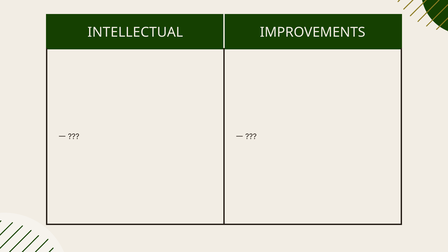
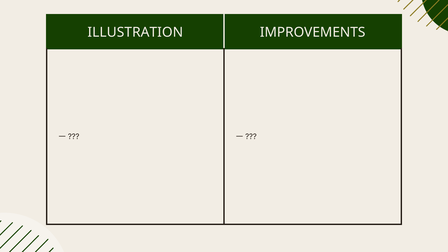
INTELLECTUAL: INTELLECTUAL -> ILLUSTRATION
